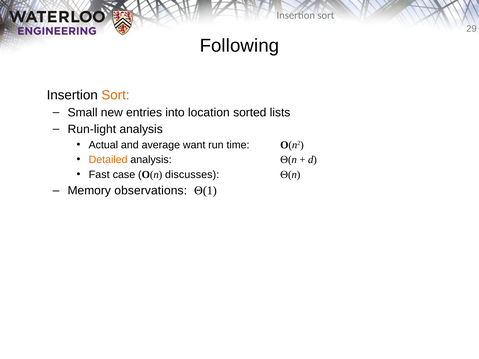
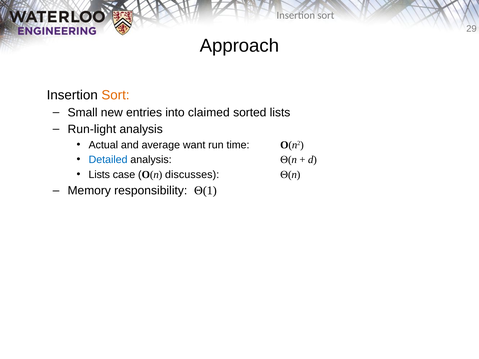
Following: Following -> Approach
location: location -> claimed
Detailed colour: orange -> blue
Fast at (99, 175): Fast -> Lists
observations: observations -> responsibility
